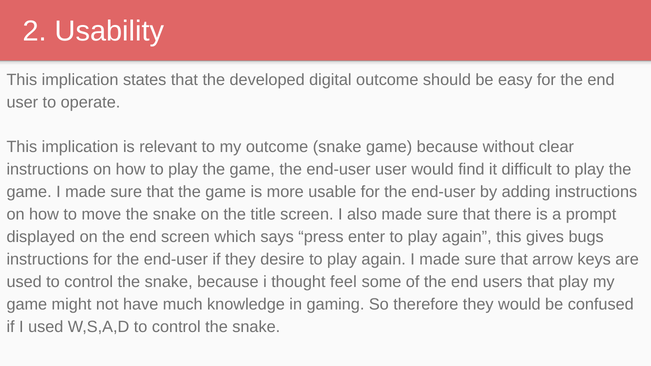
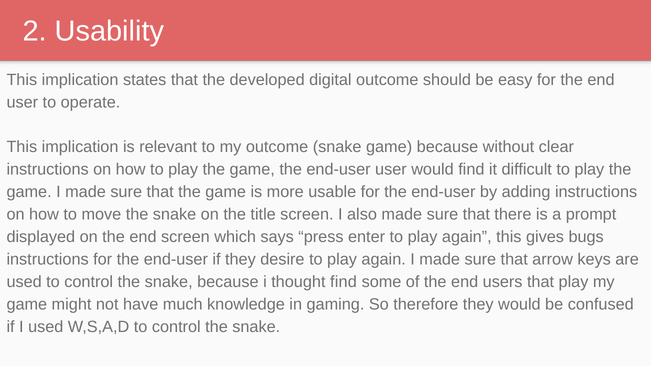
thought feel: feel -> find
